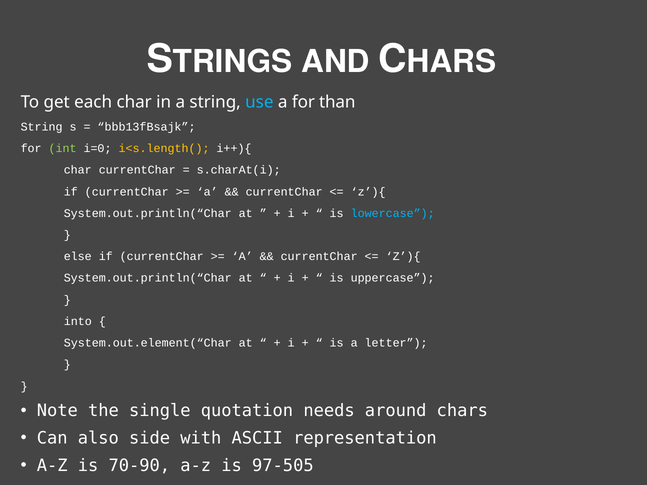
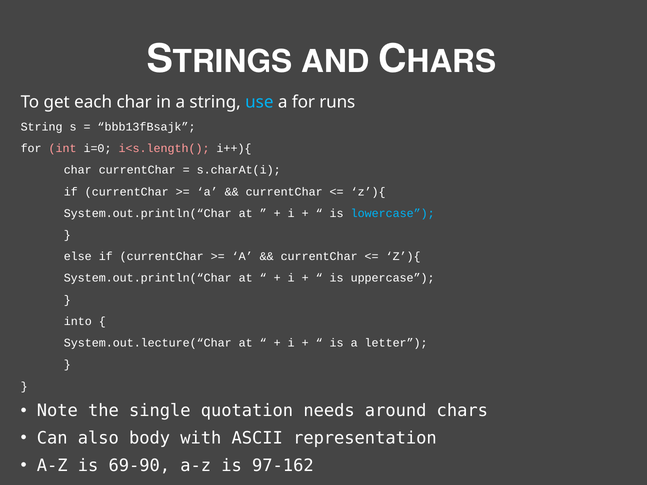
than: than -> runs
int colour: light green -> pink
i<s.length( colour: yellow -> pink
System.out.element(“Char: System.out.element(“Char -> System.out.lecture(“Char
side: side -> body
70-90: 70-90 -> 69-90
97-505: 97-505 -> 97-162
